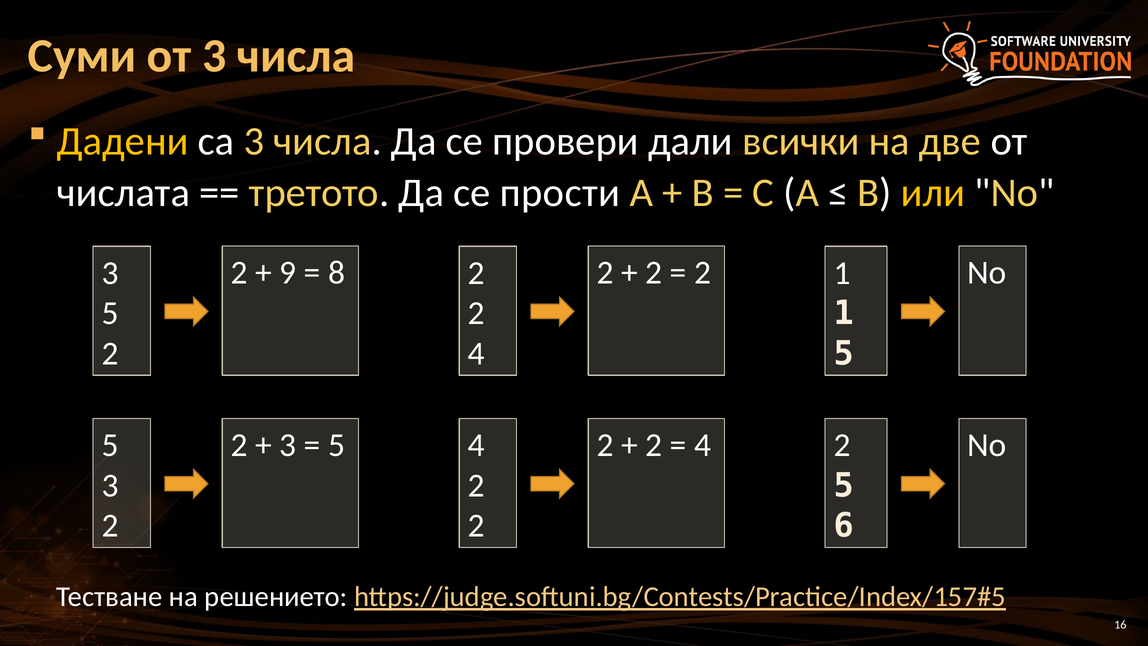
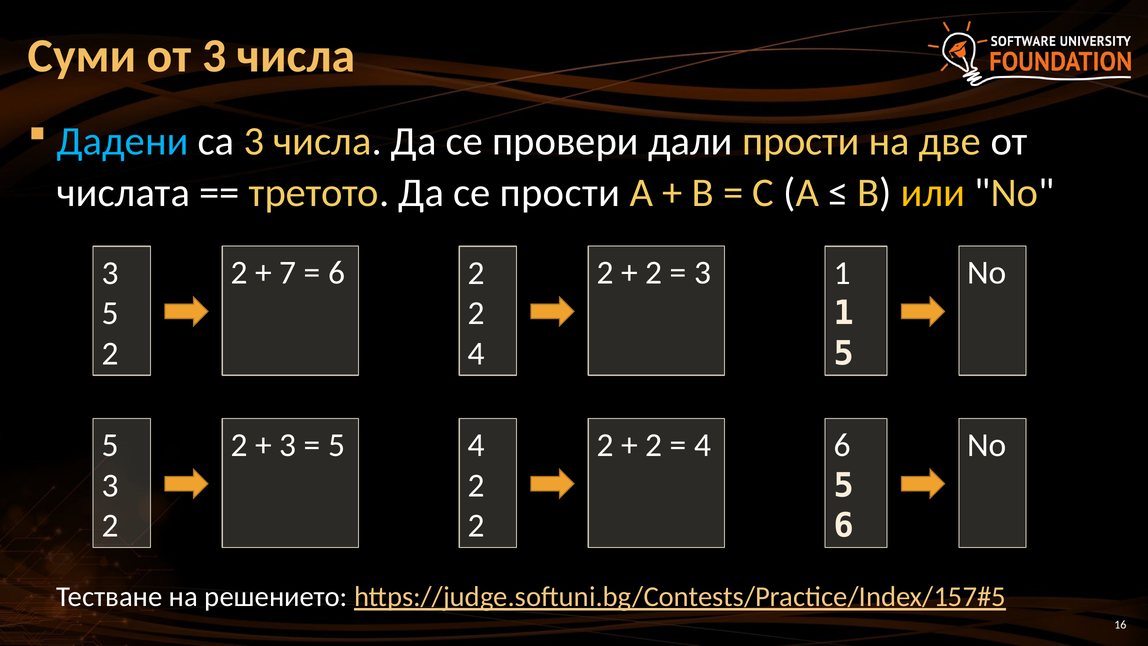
Дадени colour: yellow -> light blue
дали всички: всички -> прости
9: 9 -> 7
8 at (337, 273): 8 -> 6
2 at (703, 273): 2 -> 3
2 at (842, 445): 2 -> 6
